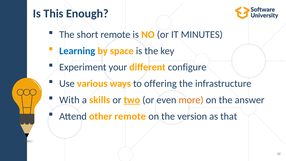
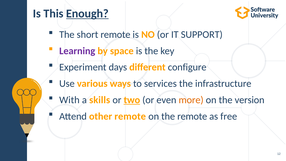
Enough underline: none -> present
MINUTES: MINUTES -> SUPPORT
Learning colour: blue -> purple
your: your -> days
offering: offering -> services
answer: answer -> version
the version: version -> remote
that: that -> free
